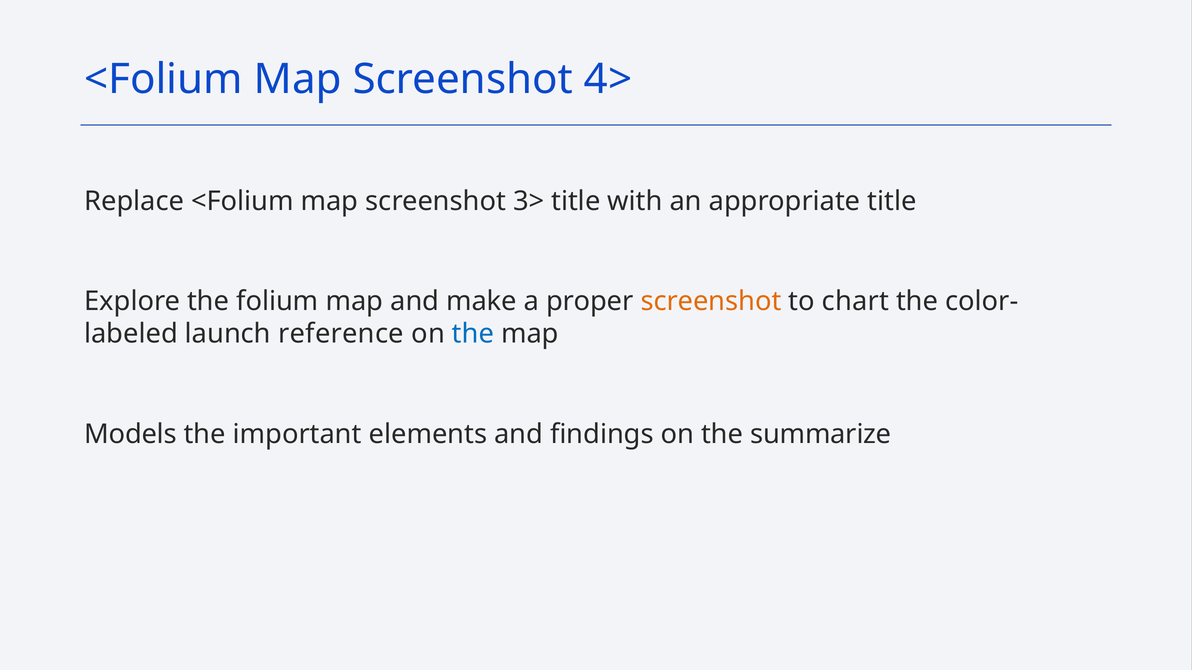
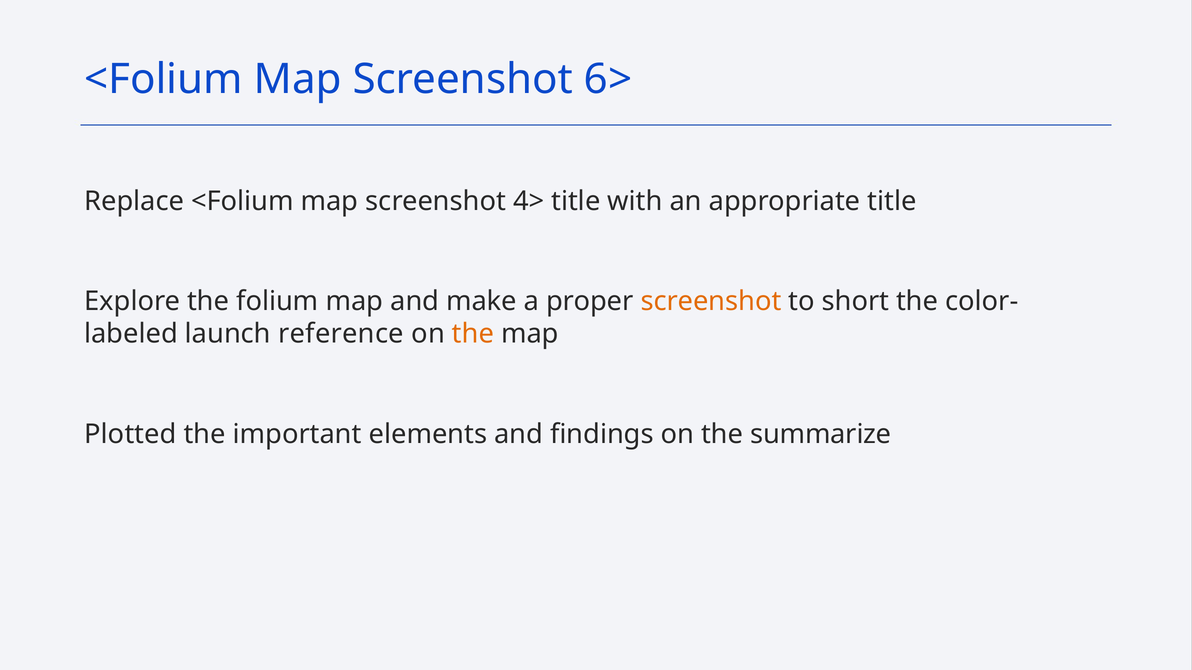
4>: 4> -> 6>
3>: 3> -> 4>
chart: chart -> short
the at (473, 334) colour: blue -> orange
Models: Models -> Plotted
